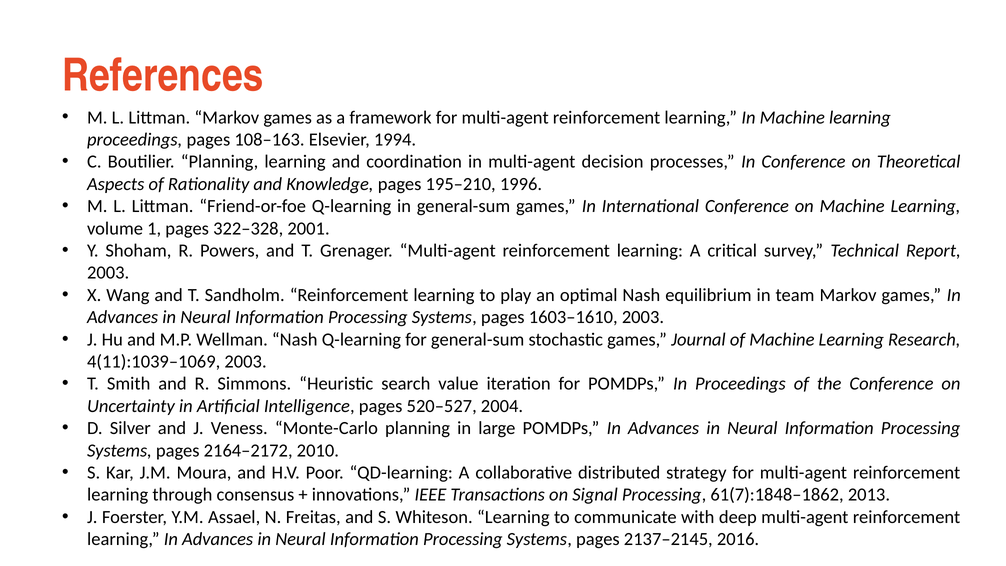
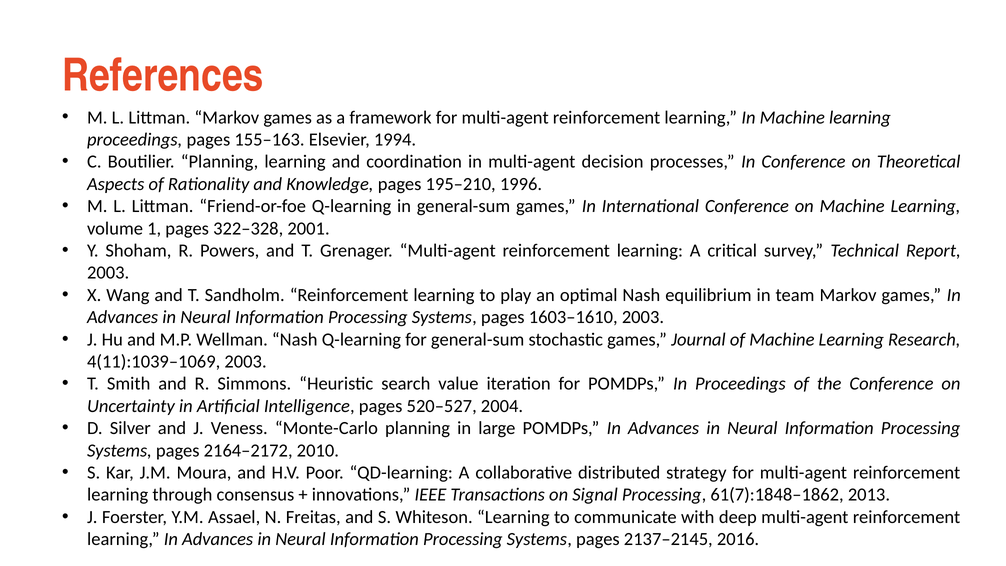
108–163: 108–163 -> 155–163
